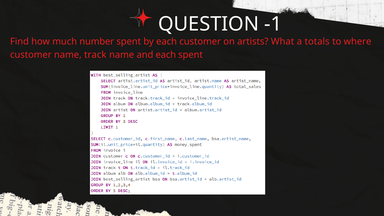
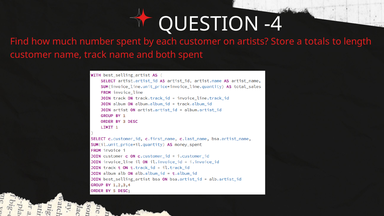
-1: -1 -> -4
What: What -> Store
where: where -> length
and each: each -> both
